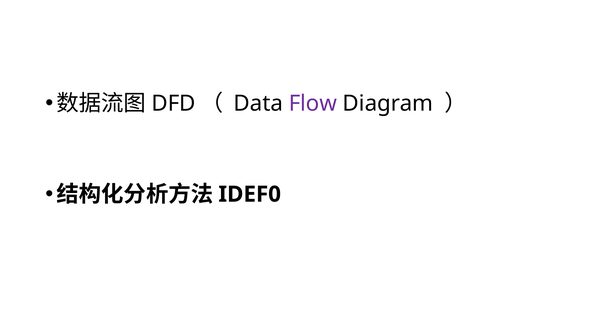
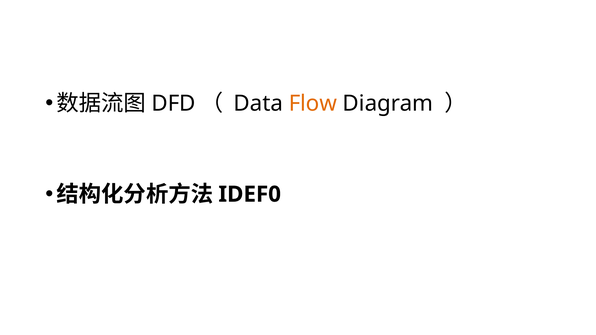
Flow colour: purple -> orange
